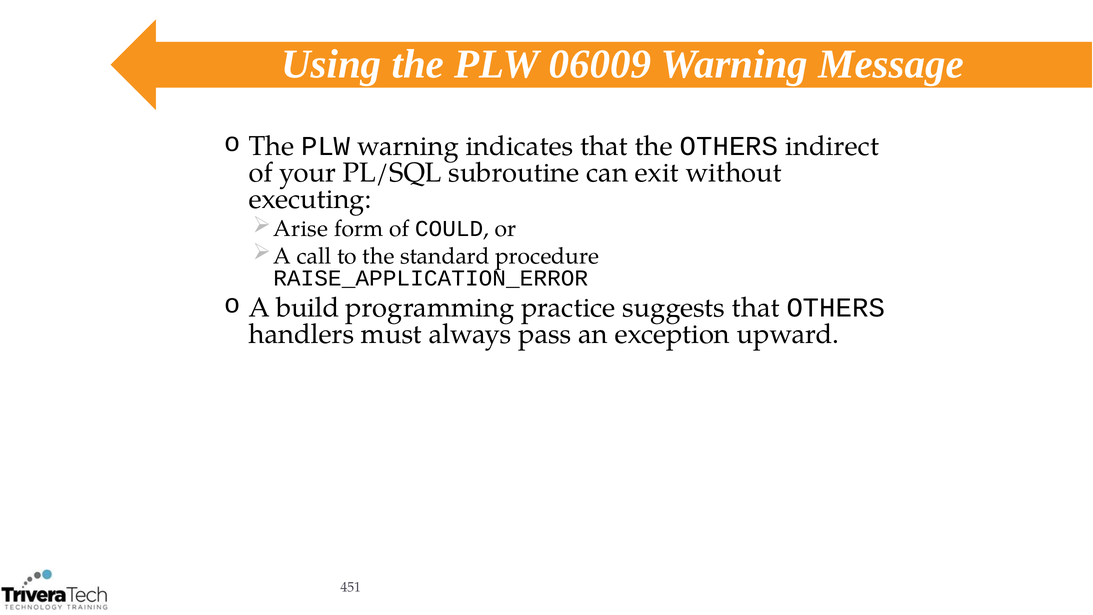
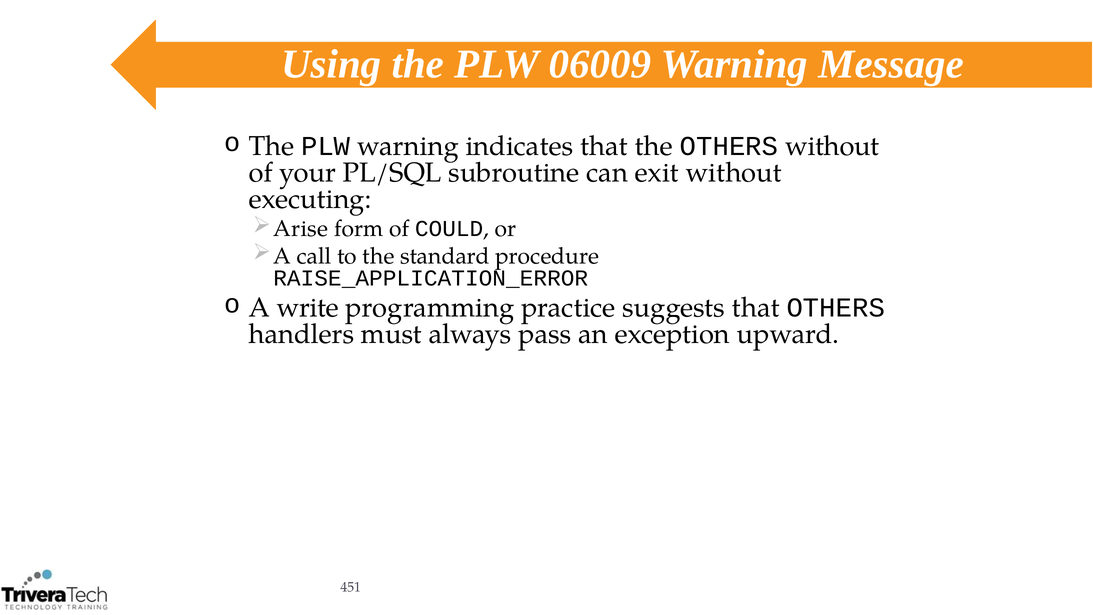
OTHERS indirect: indirect -> without
build: build -> write
